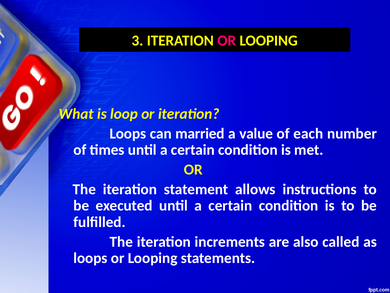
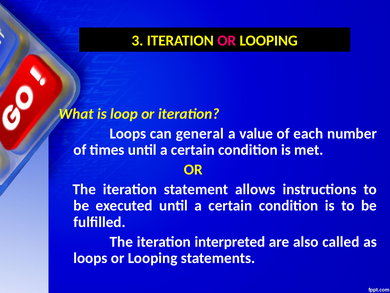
married: married -> general
increments: increments -> interpreted
